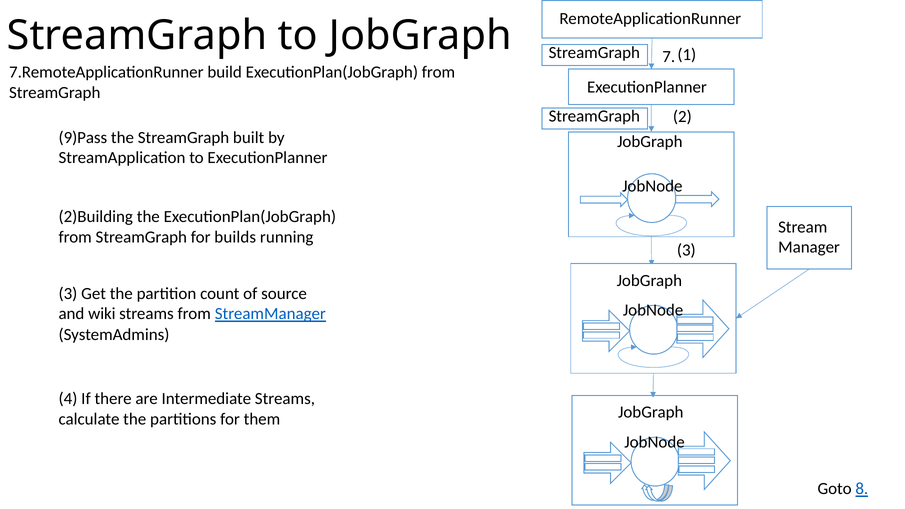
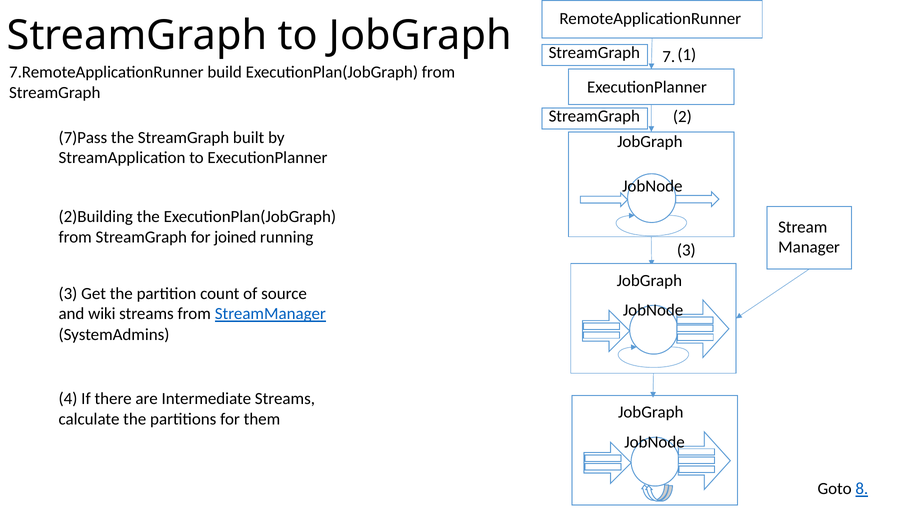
9)Pass: 9)Pass -> 7)Pass
builds: builds -> joined
